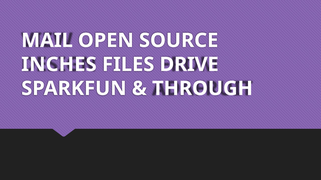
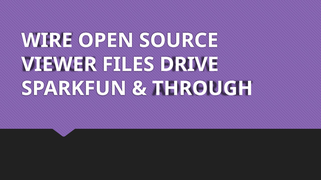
MAIL: MAIL -> WIRE
INCHES: INCHES -> VIEWER
